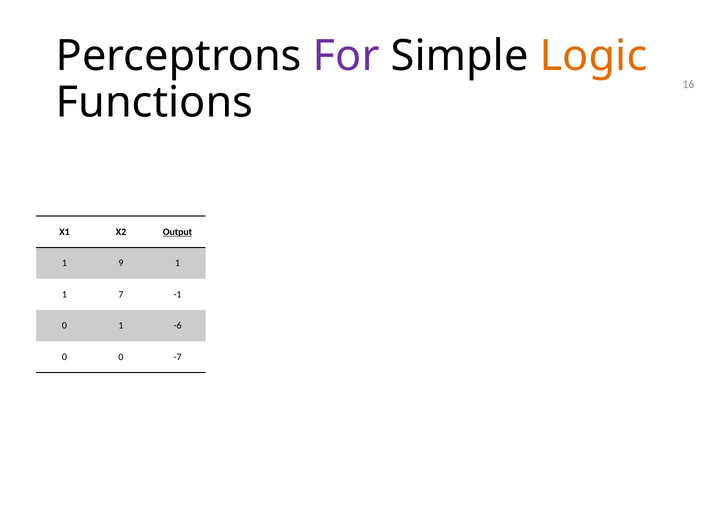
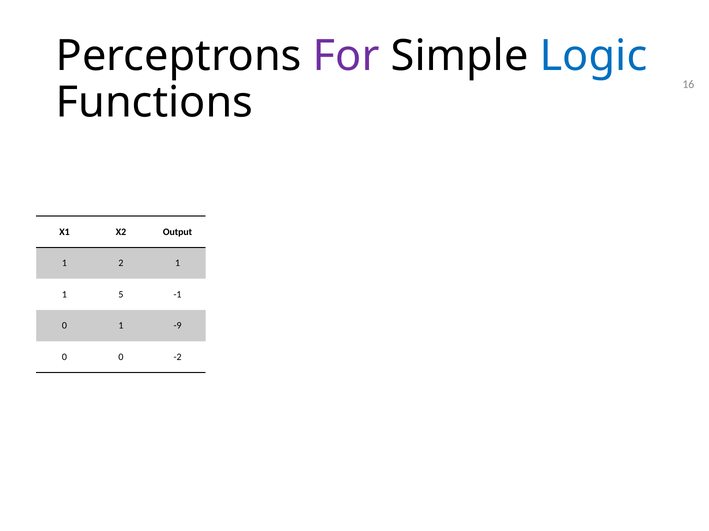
Logic colour: orange -> blue
Output underline: present -> none
9: 9 -> 2
7: 7 -> 5
-6: -6 -> -9
-7: -7 -> -2
